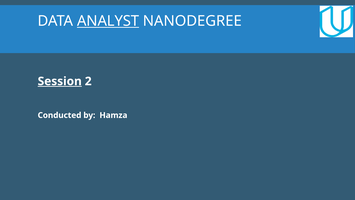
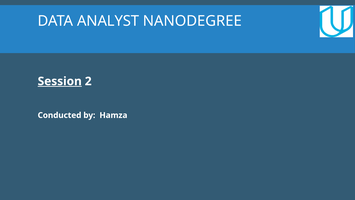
ANALYST underline: present -> none
